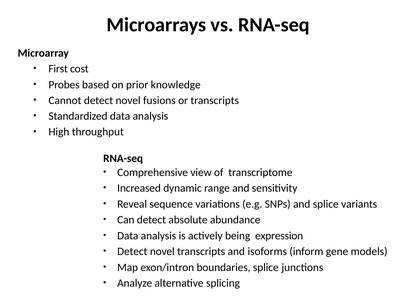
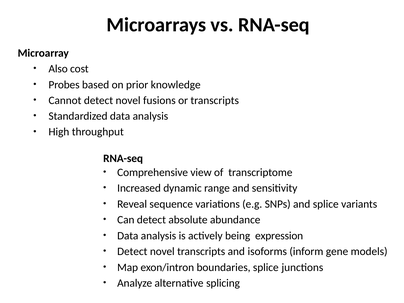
First: First -> Also
